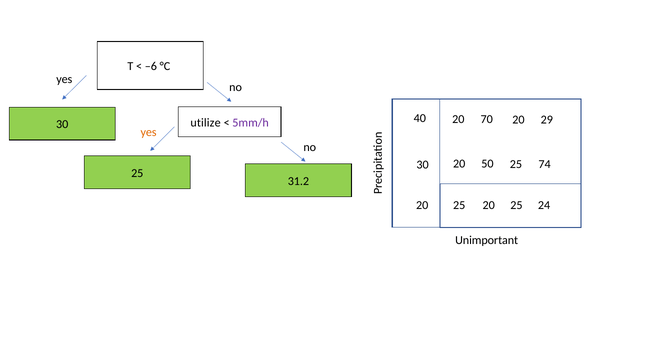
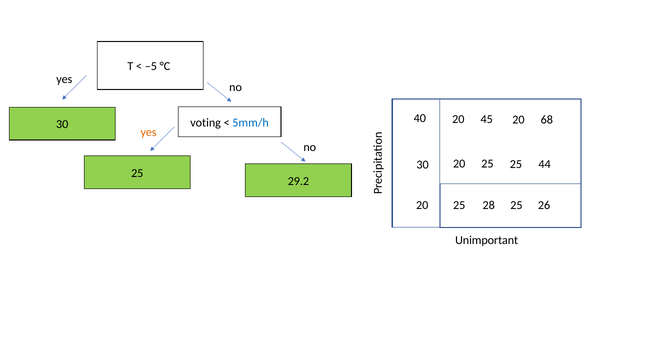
–6: –6 -> –5
70: 70 -> 45
29: 29 -> 68
utilize: utilize -> voting
5mm/h colour: purple -> blue
50 at (487, 164): 50 -> 25
74: 74 -> 44
31.2: 31.2 -> 29.2
25 20: 20 -> 28
24: 24 -> 26
